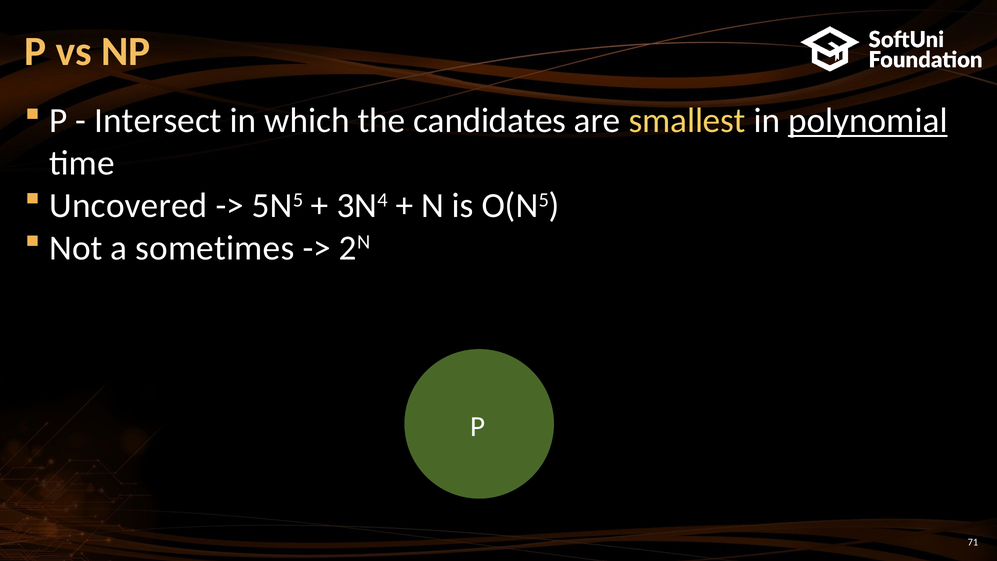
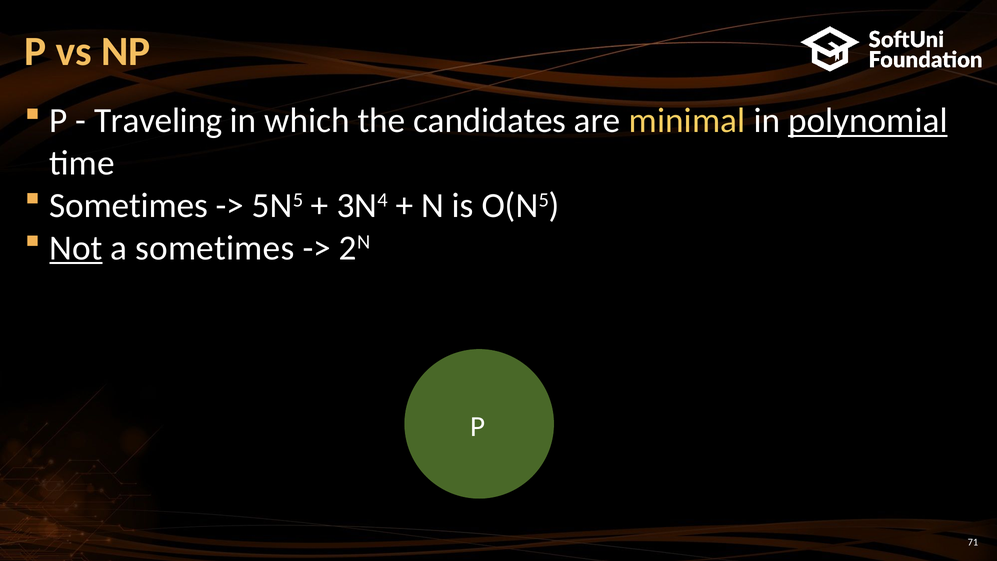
Intersect: Intersect -> Traveling
smallest: smallest -> minimal
Uncovered at (128, 205): Uncovered -> Sometimes
Not underline: none -> present
